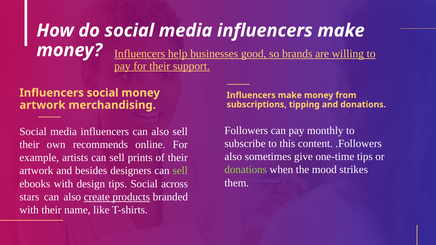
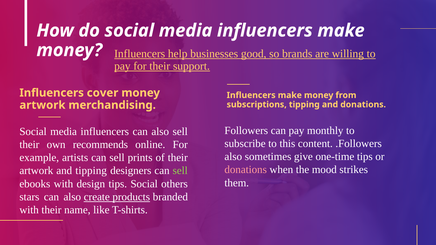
Influencers social: social -> cover
donations at (246, 170) colour: light green -> pink
and besides: besides -> tipping
across: across -> others
